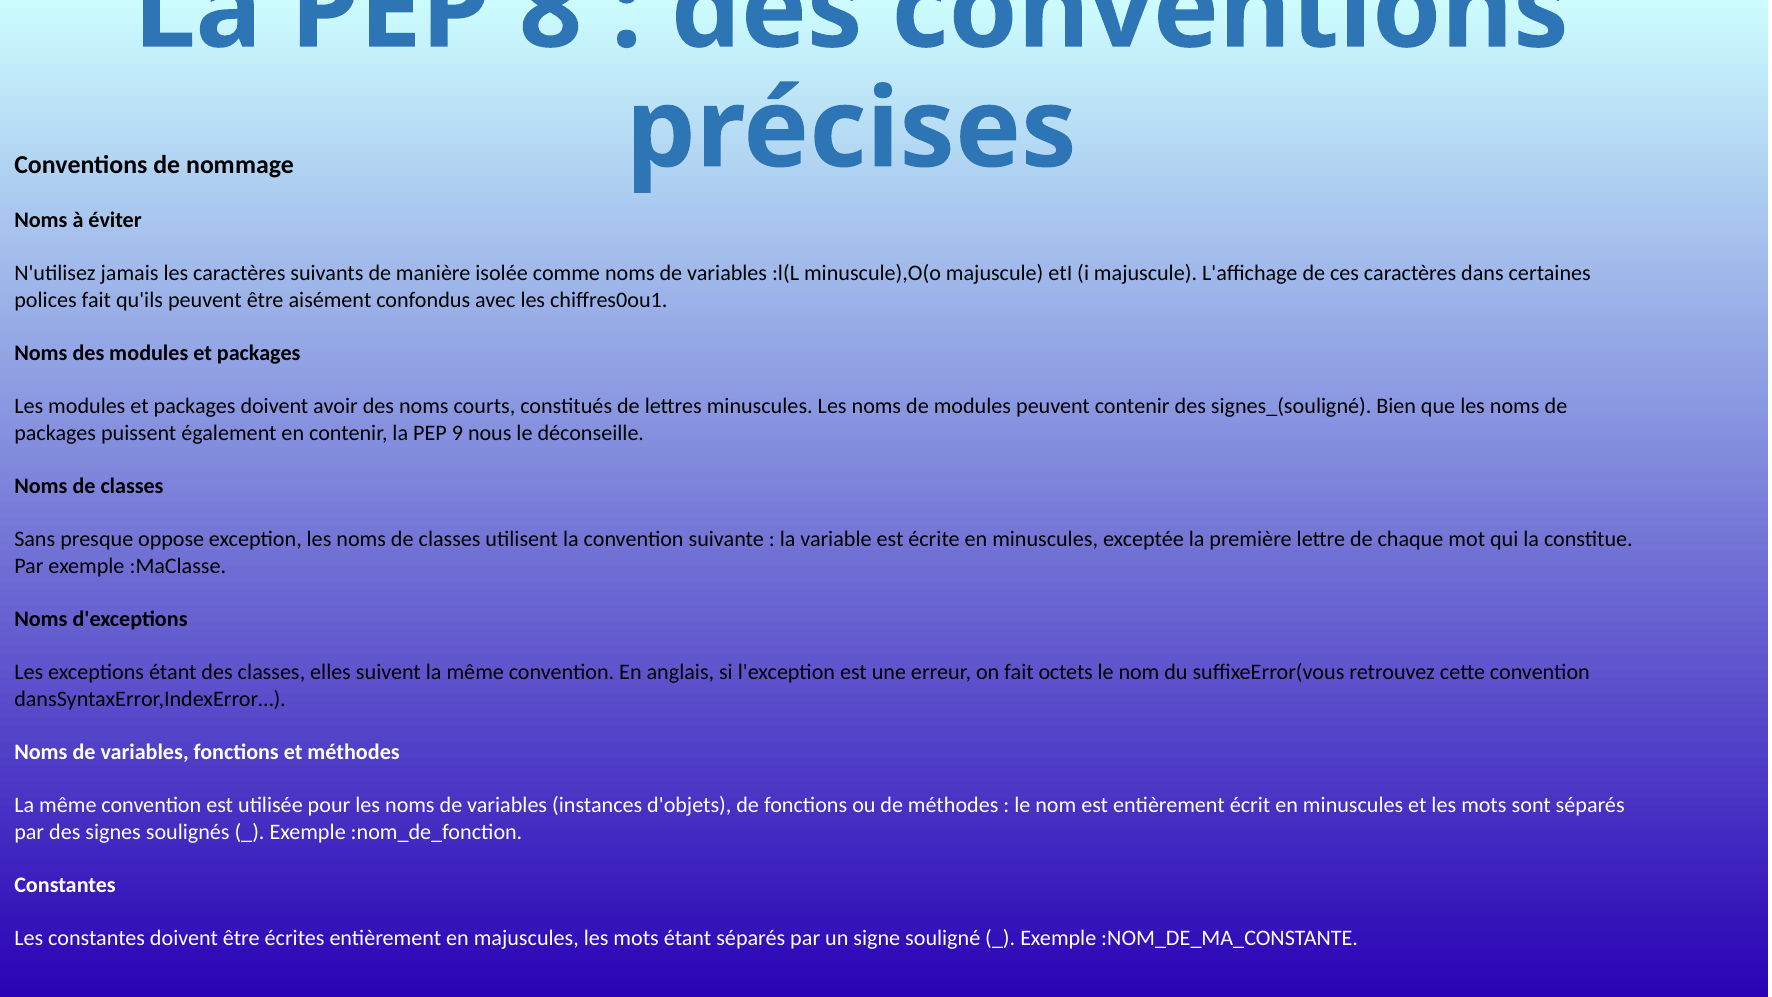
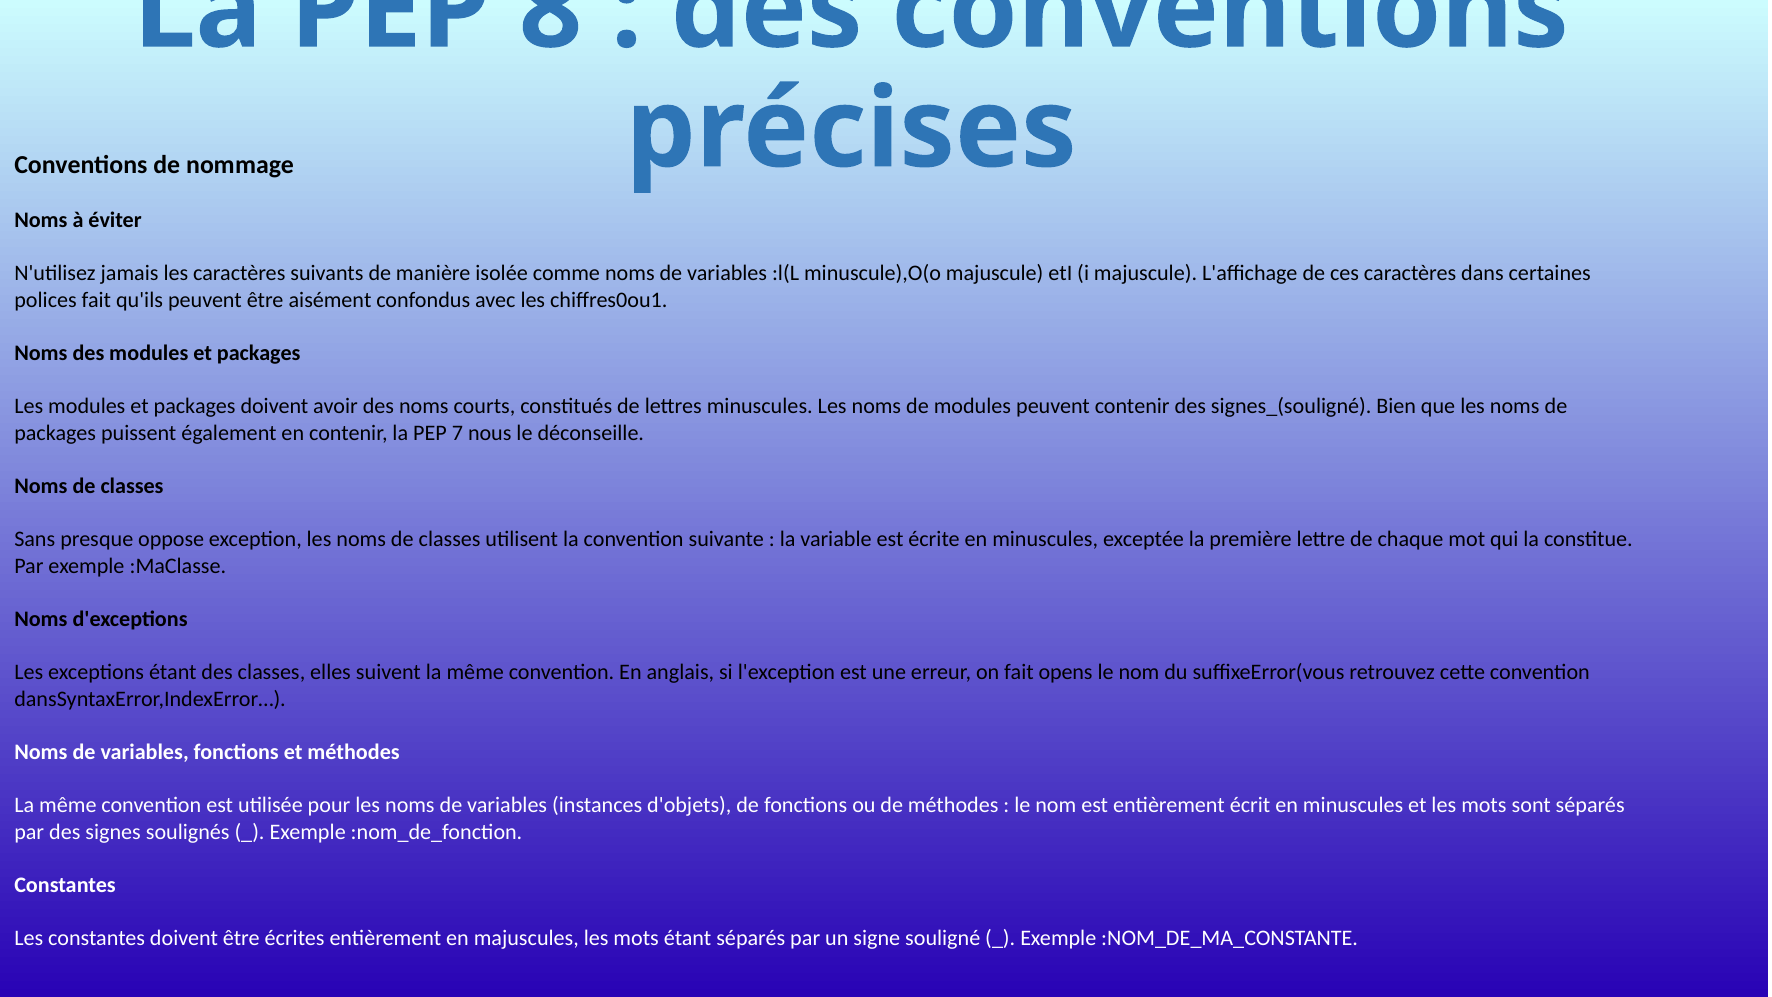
9: 9 -> 7
octets: octets -> opens
